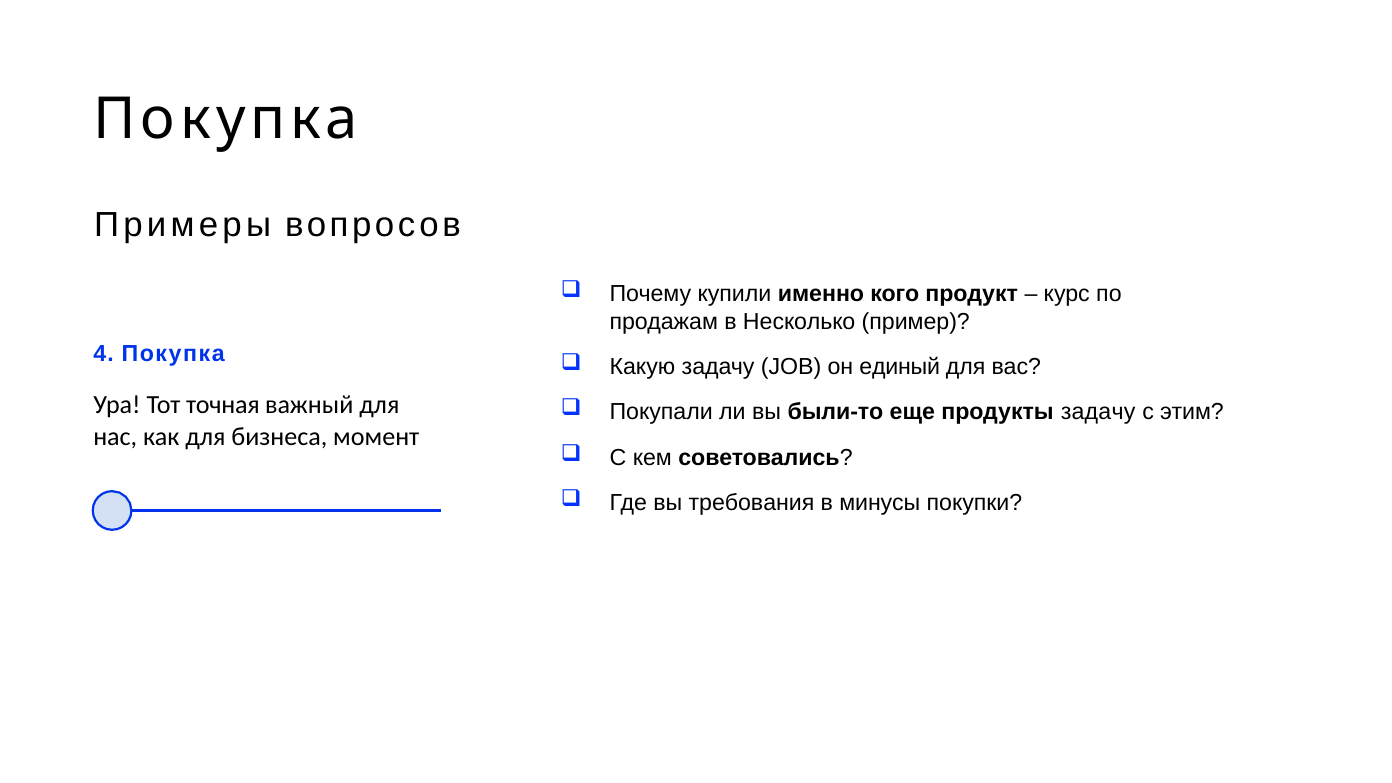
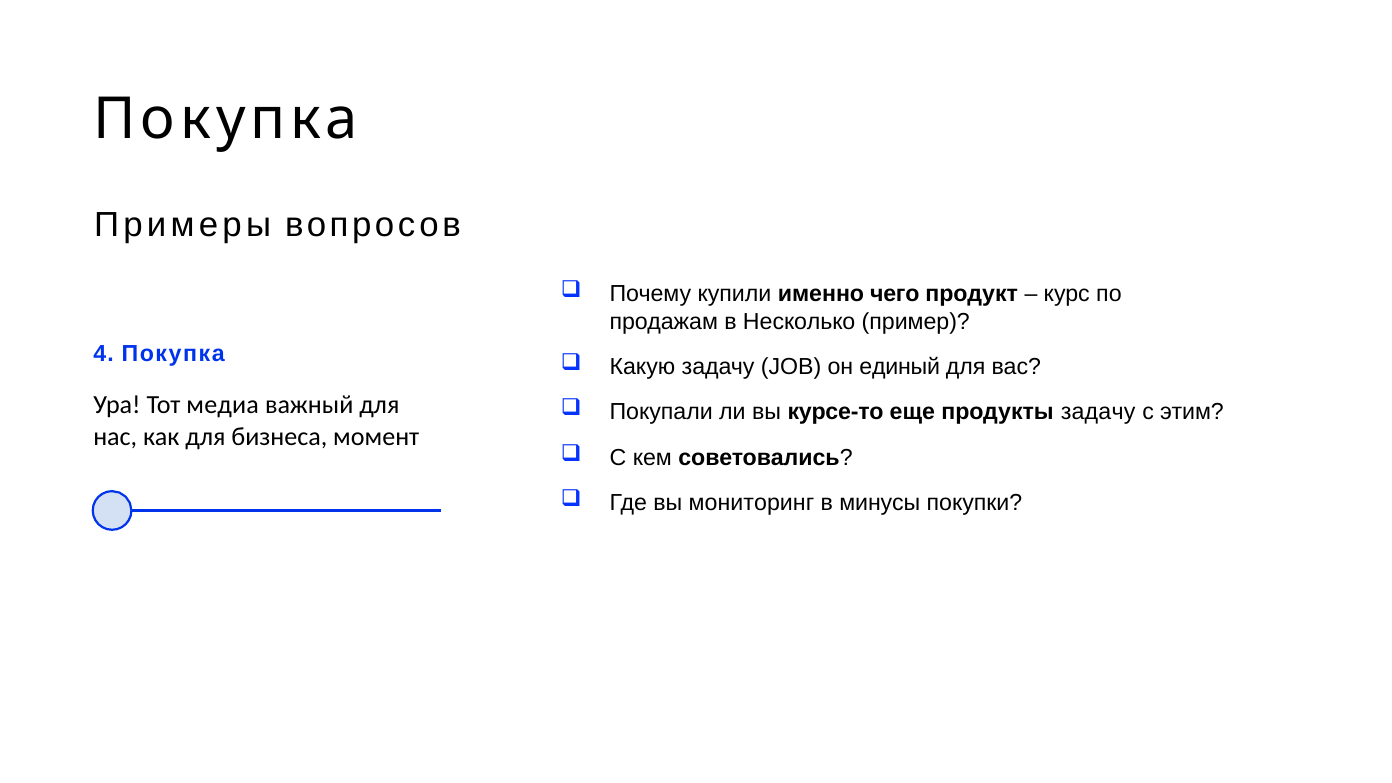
кого: кого -> чего
точная: точная -> медиа
были-то: были-то -> курсе-то
требования: требования -> мониторинг
